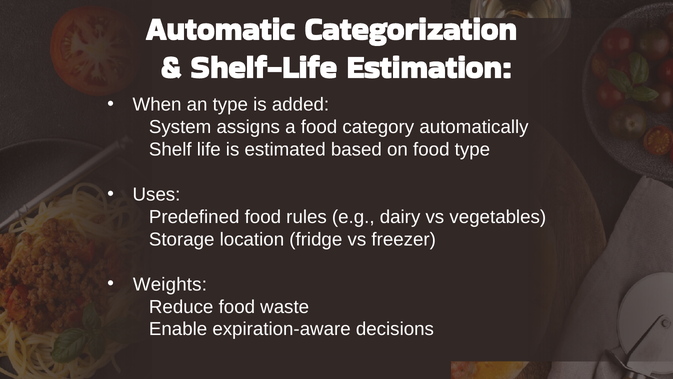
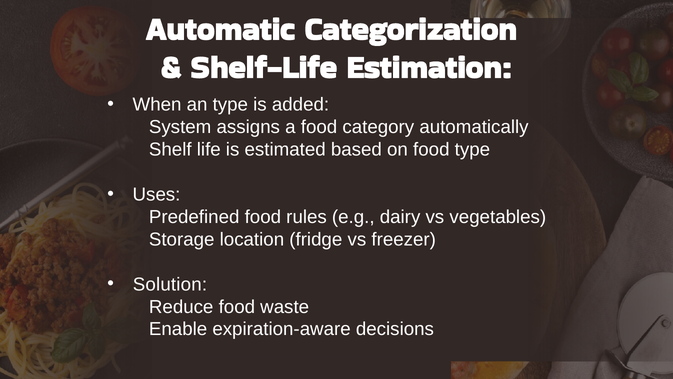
Weights: Weights -> Solution
